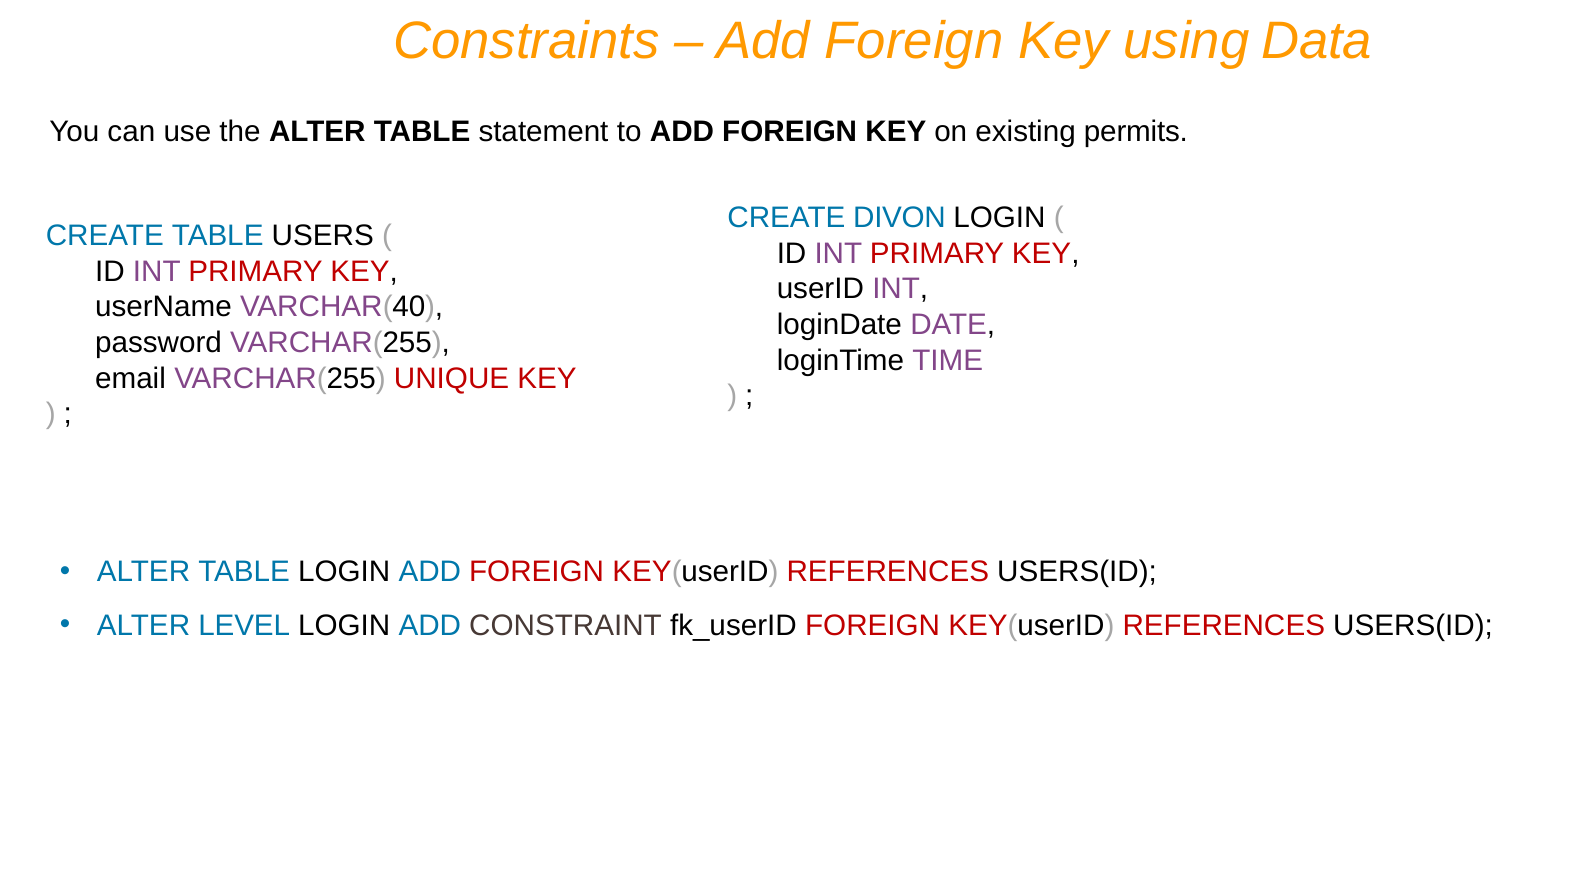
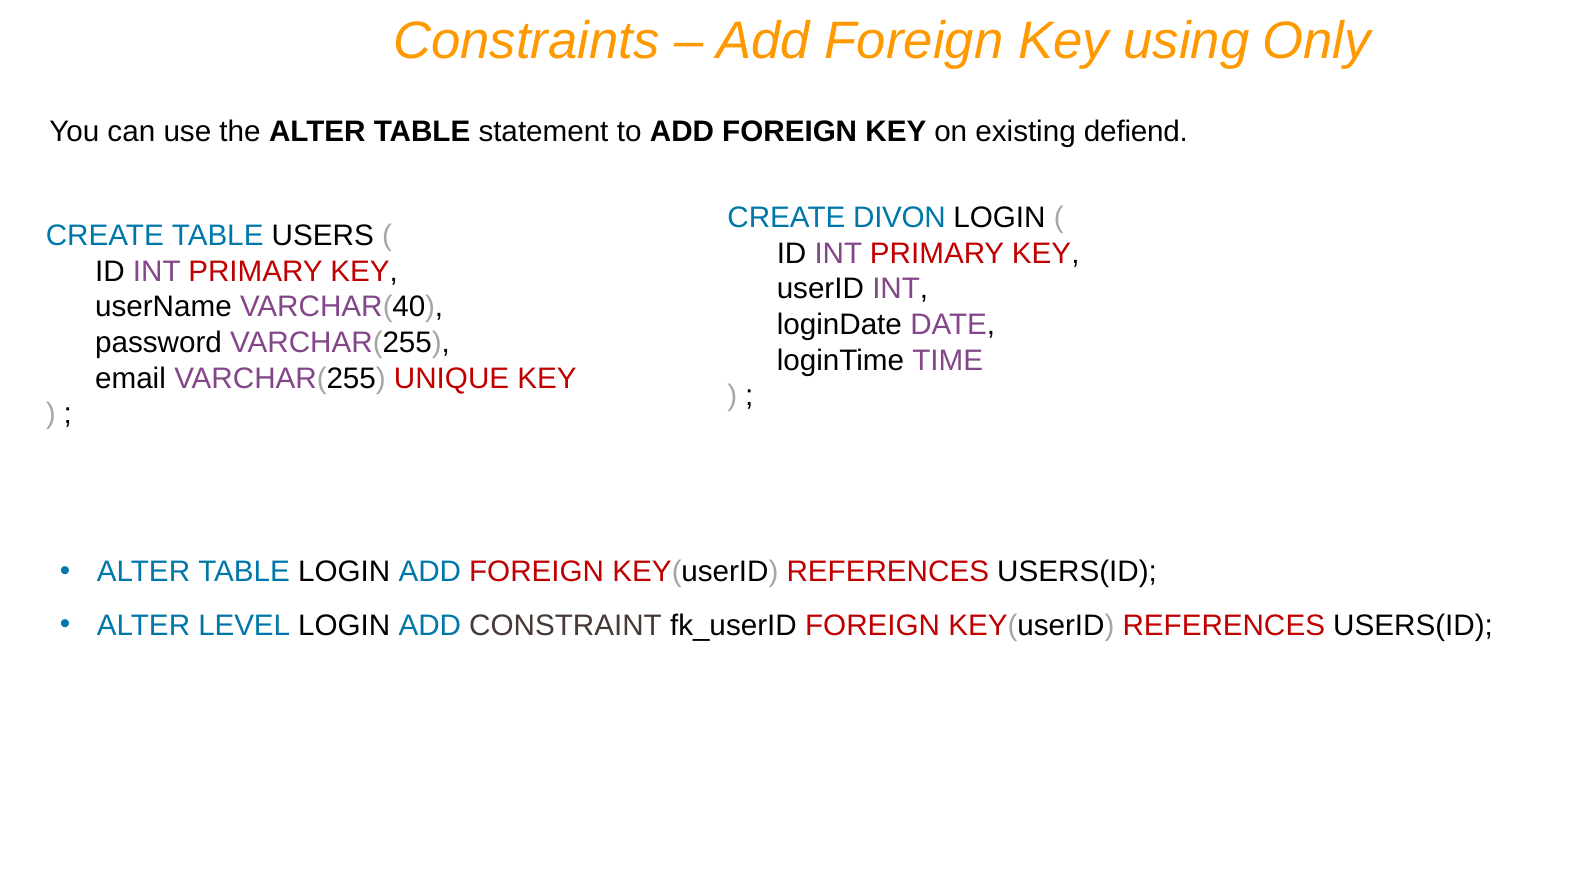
Data: Data -> Only
permits: permits -> defiend
